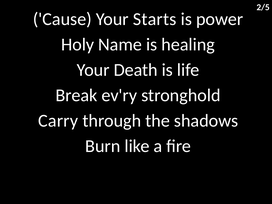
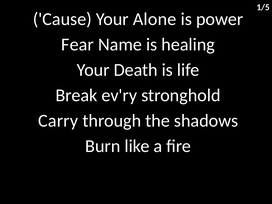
2/5: 2/5 -> 1/5
Starts: Starts -> Alone
Holy: Holy -> Fear
